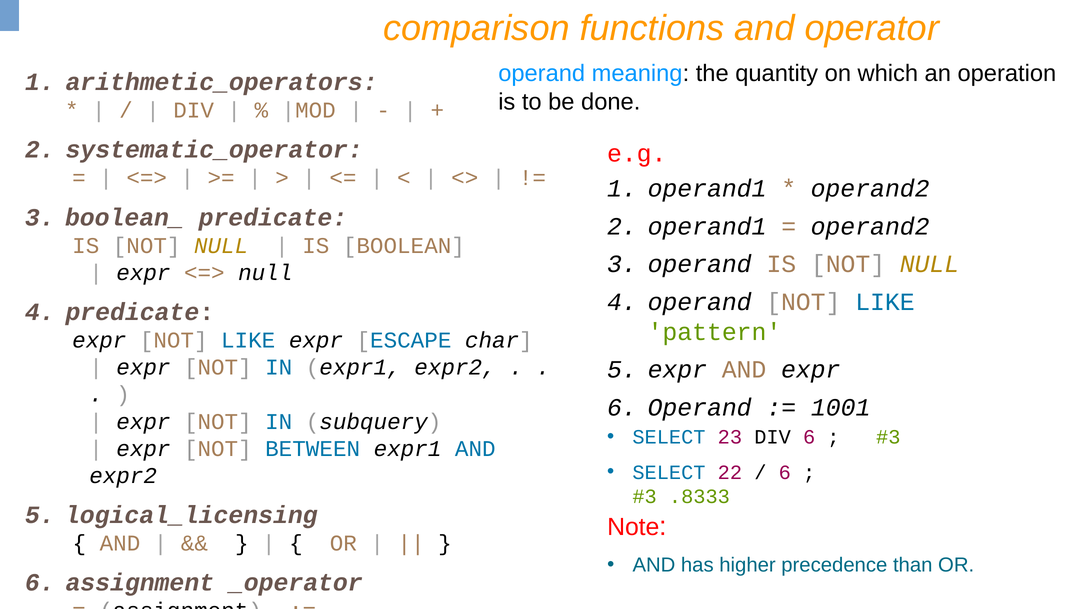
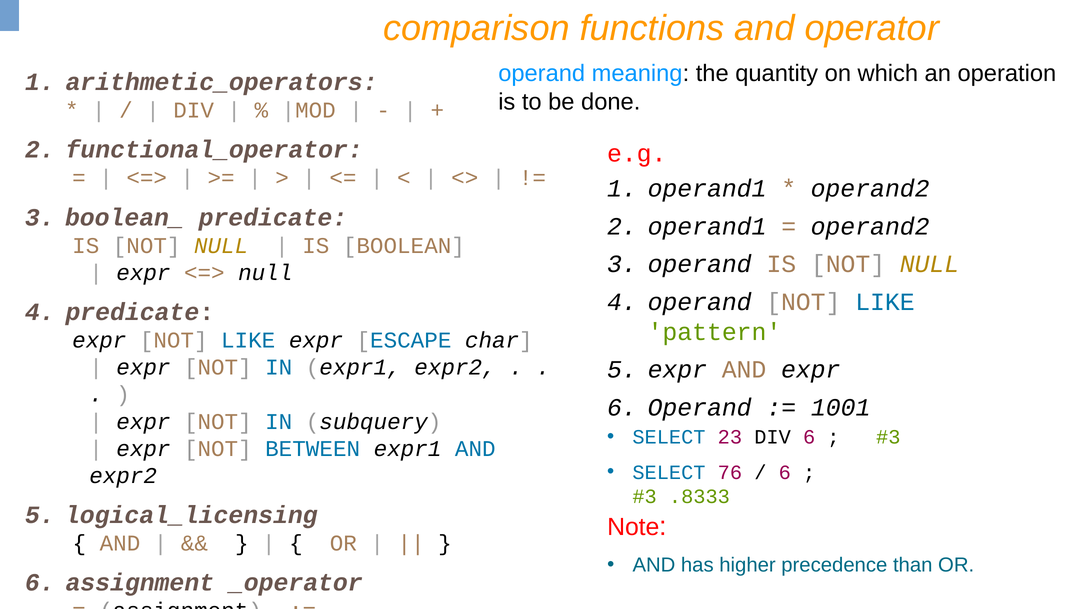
systematic_operator: systematic_operator -> functional_operator
22: 22 -> 76
